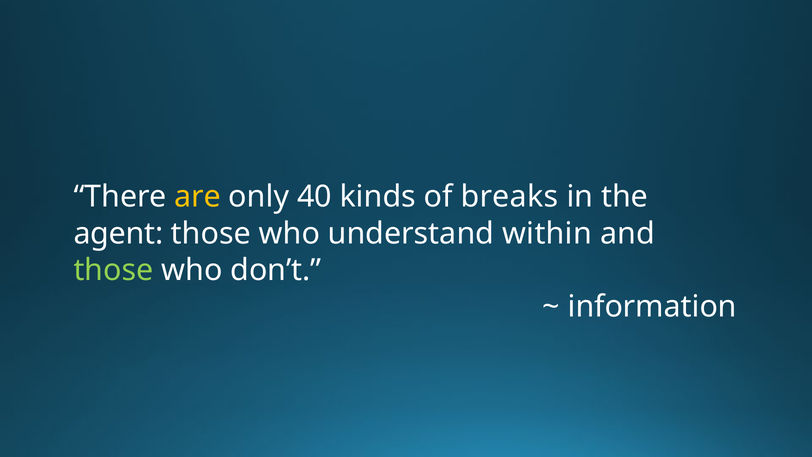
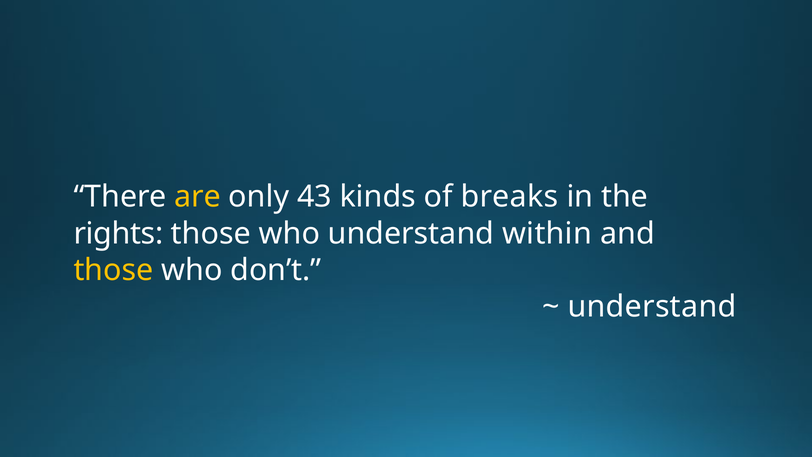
40: 40 -> 43
agent: agent -> rights
those at (113, 270) colour: light green -> yellow
information at (652, 306): information -> understand
